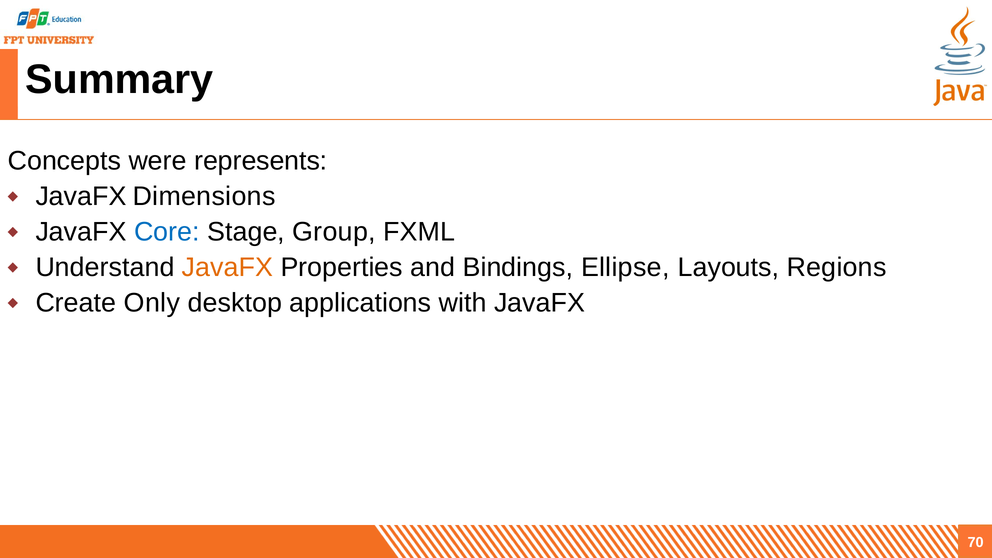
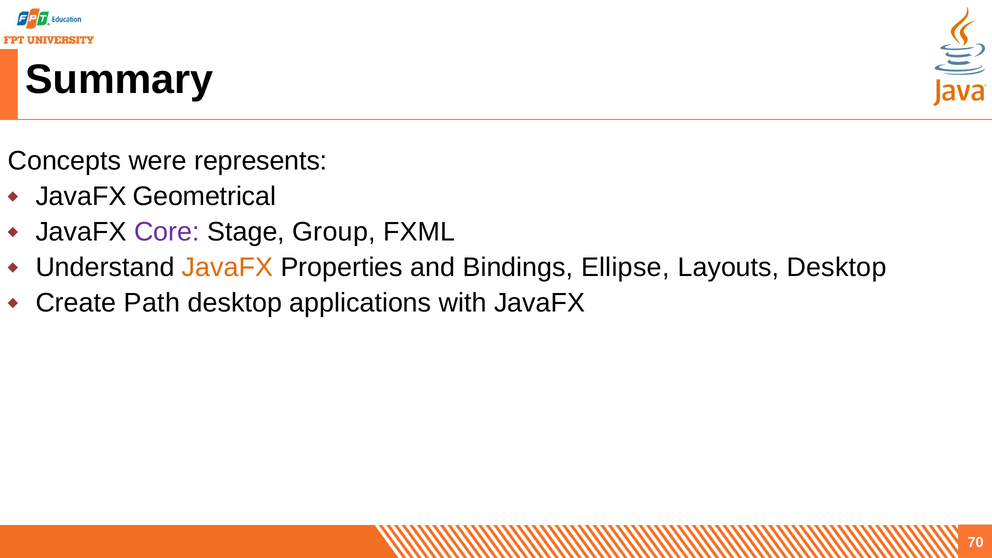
Dimensions: Dimensions -> Geometrical
Core colour: blue -> purple
Layouts Regions: Regions -> Desktop
Only: Only -> Path
